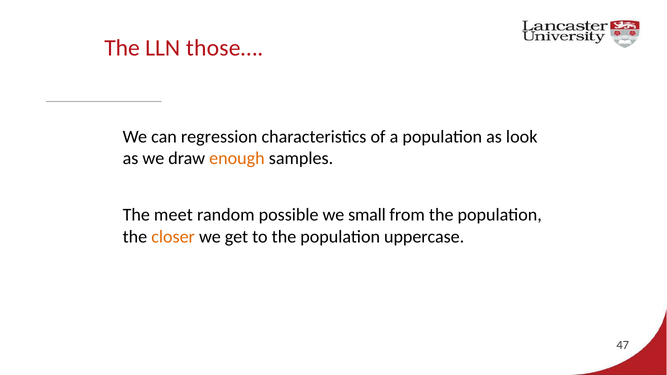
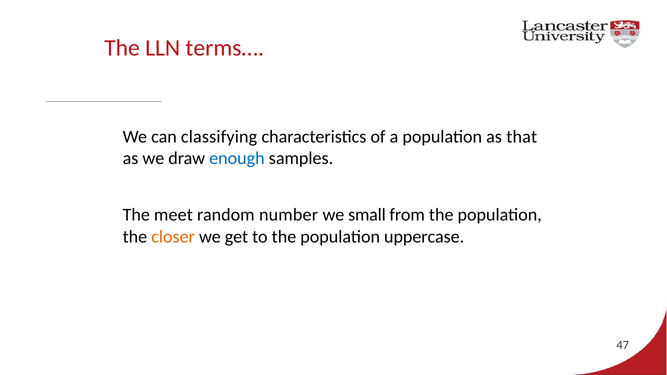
those…: those… -> terms…
regression: regression -> classifying
look: look -> that
enough colour: orange -> blue
possible: possible -> number
